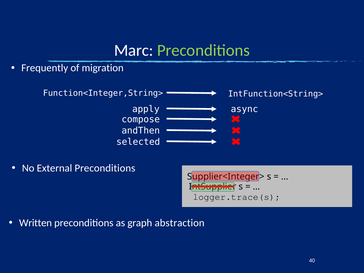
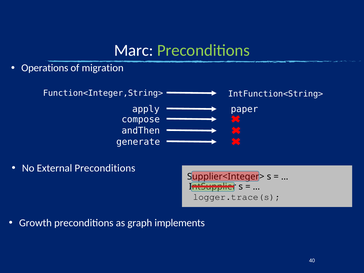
Frequently: Frequently -> Operations
async: async -> paper
selected: selected -> generate
Written: Written -> Growth
abstraction: abstraction -> implements
